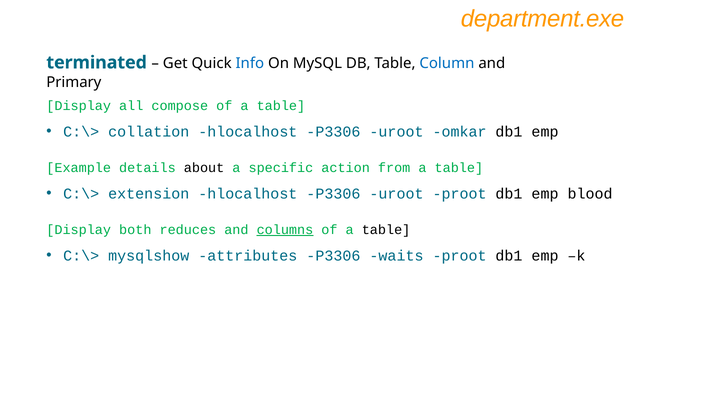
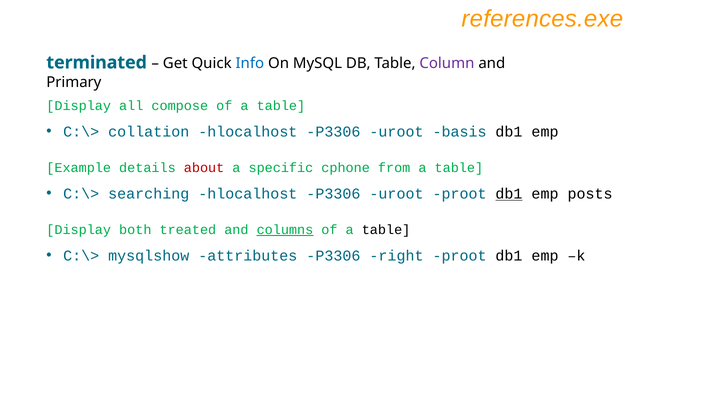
department.exe: department.exe -> references.exe
Column colour: blue -> purple
omkar: omkar -> basis
about colour: black -> red
action: action -> cphone
extension: extension -> searching
db1 at (509, 194) underline: none -> present
blood: blood -> posts
reduces: reduces -> treated
waits: waits -> right
